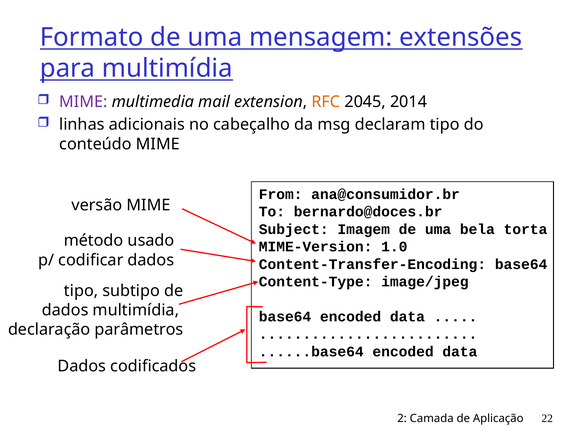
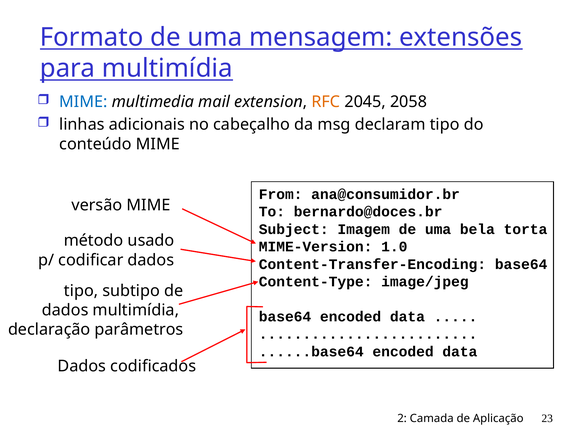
MIME at (83, 102) colour: purple -> blue
2014: 2014 -> 2058
22: 22 -> 23
